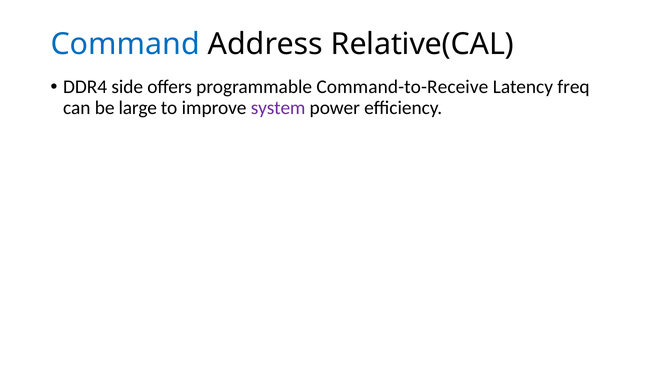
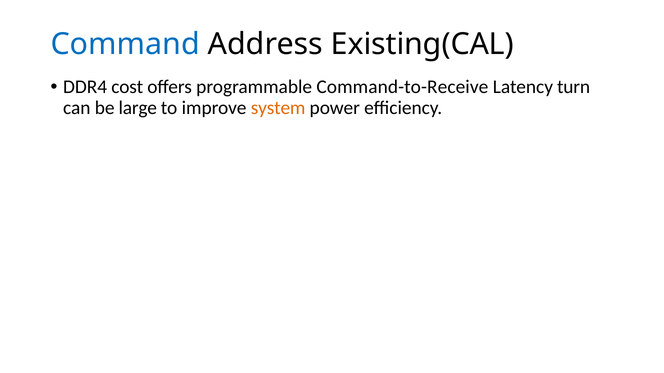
Relative(CAL: Relative(CAL -> Existing(CAL
side: side -> cost
freq: freq -> turn
system colour: purple -> orange
